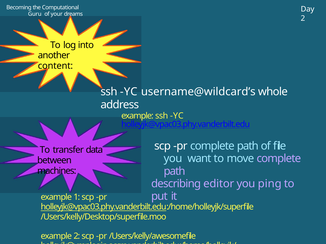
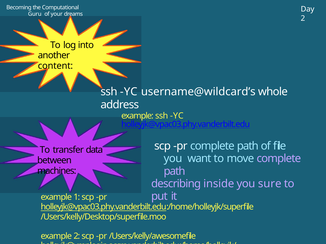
editor: editor -> inside
ping: ping -> sure
